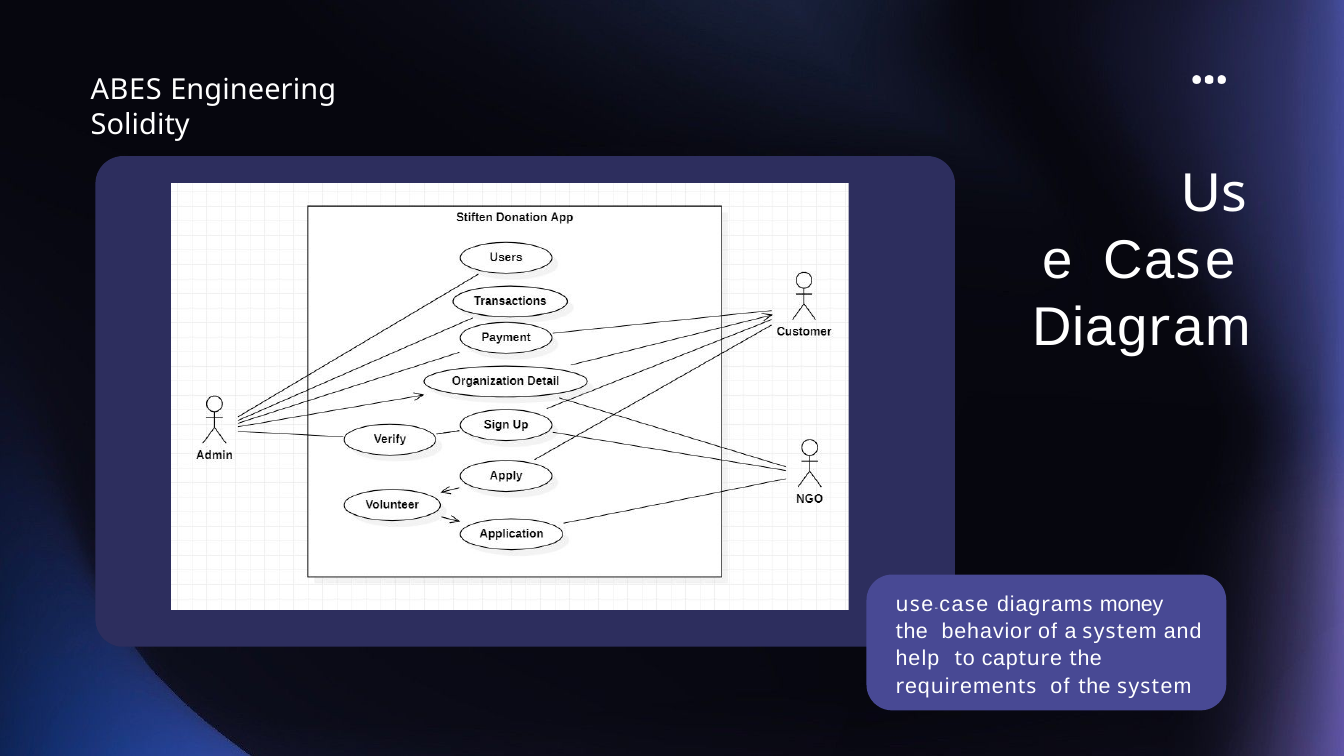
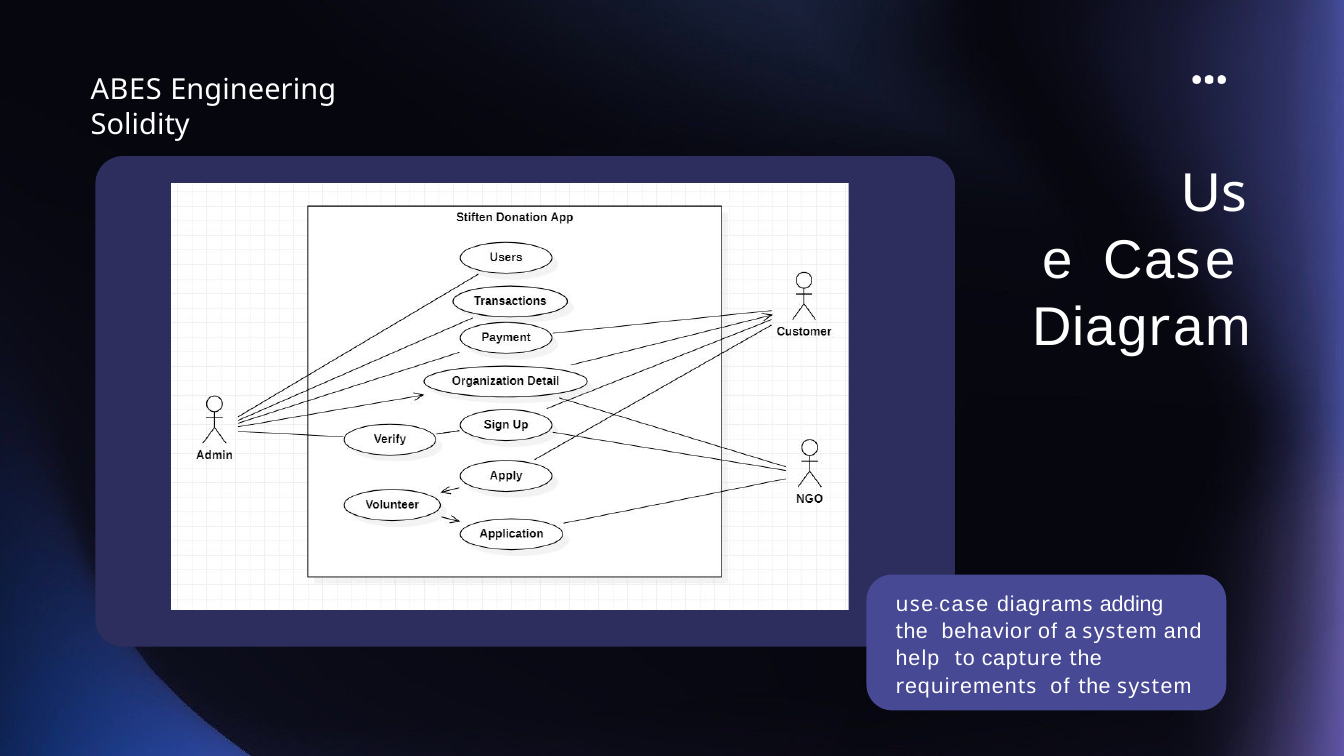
money: money -> adding
